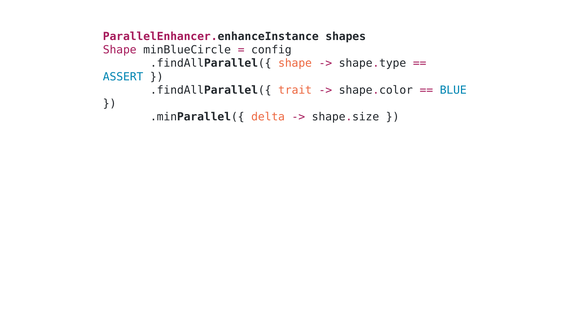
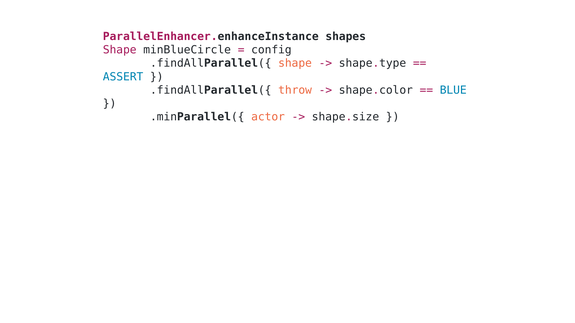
trait: trait -> throw
delta: delta -> actor
